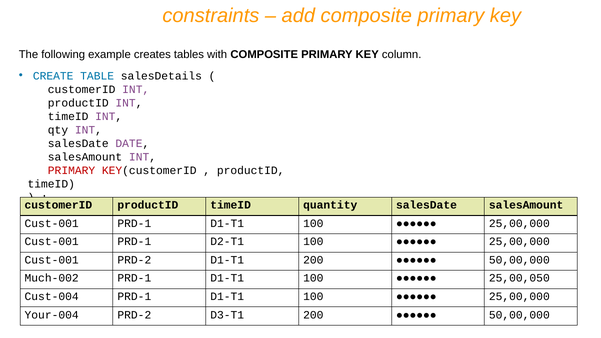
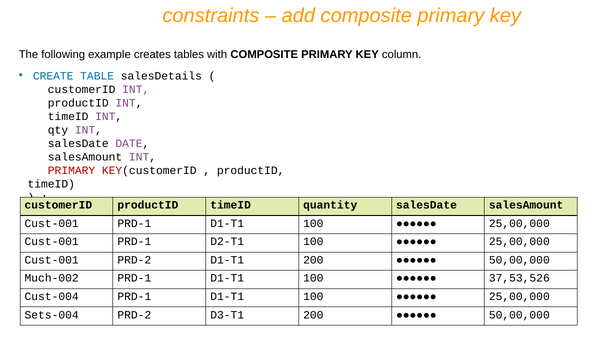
25,00,050: 25,00,050 -> 37,53,526
Your-004: Your-004 -> Sets-004
